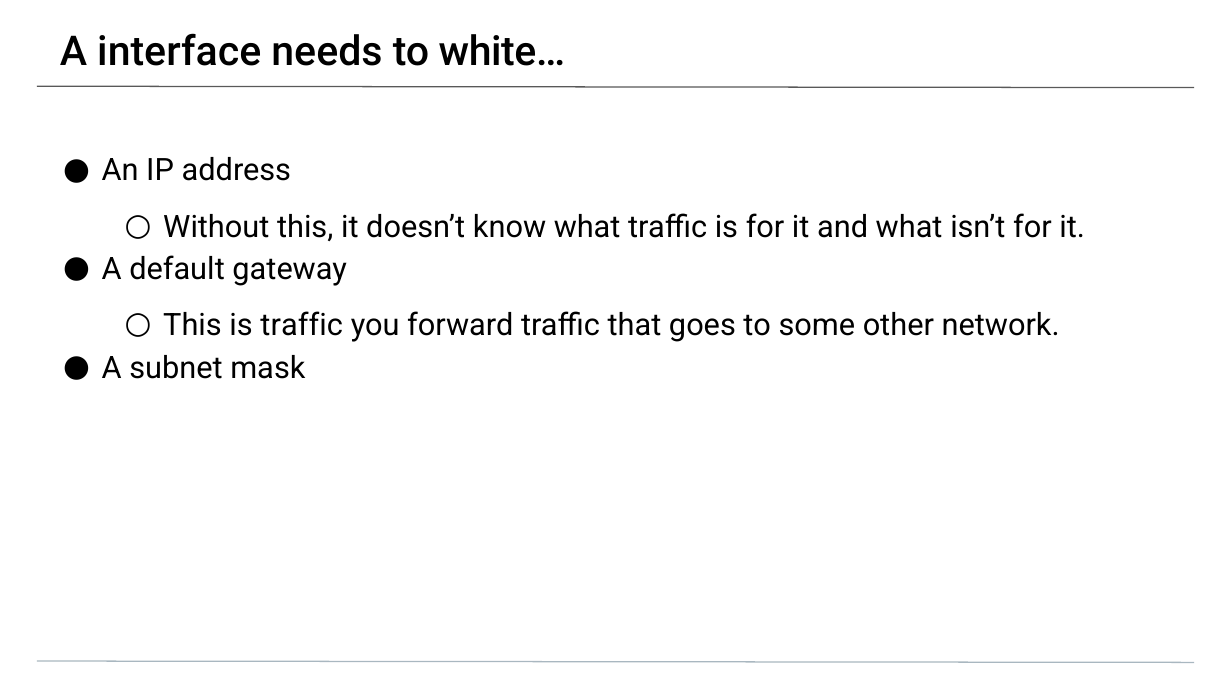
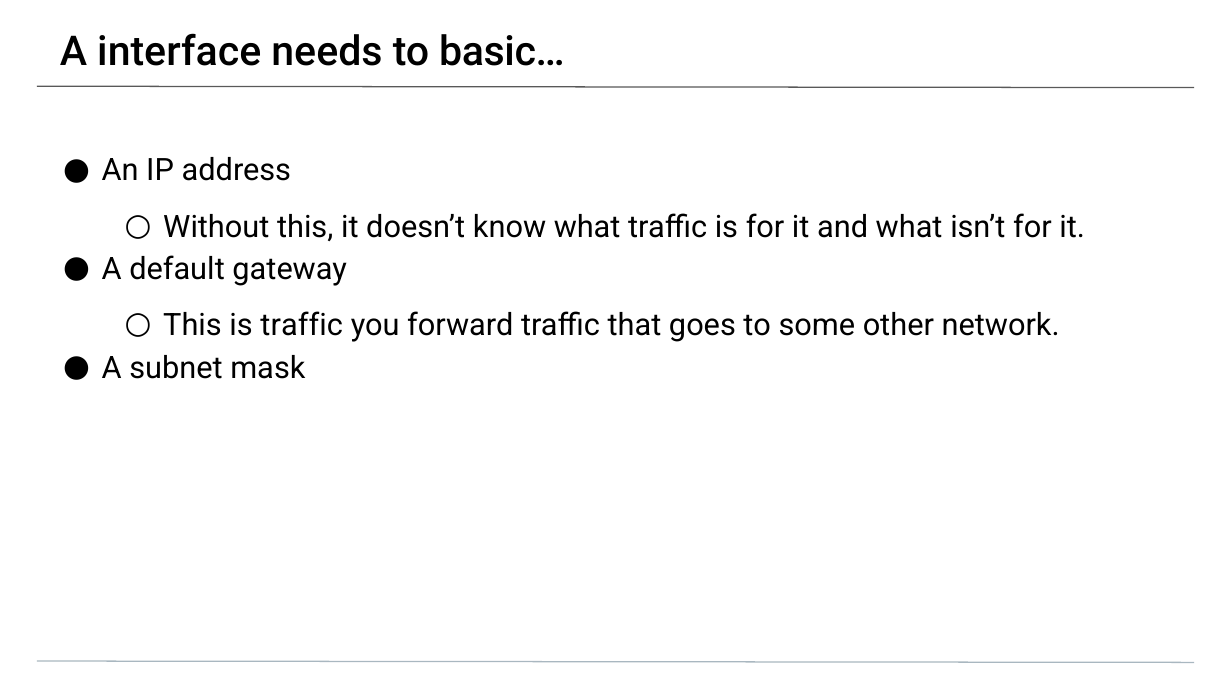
white…: white… -> basic…
